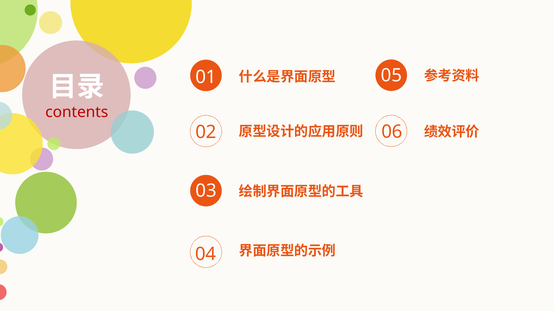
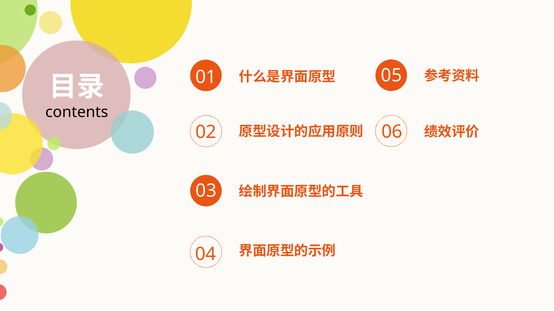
contents colour: red -> black
